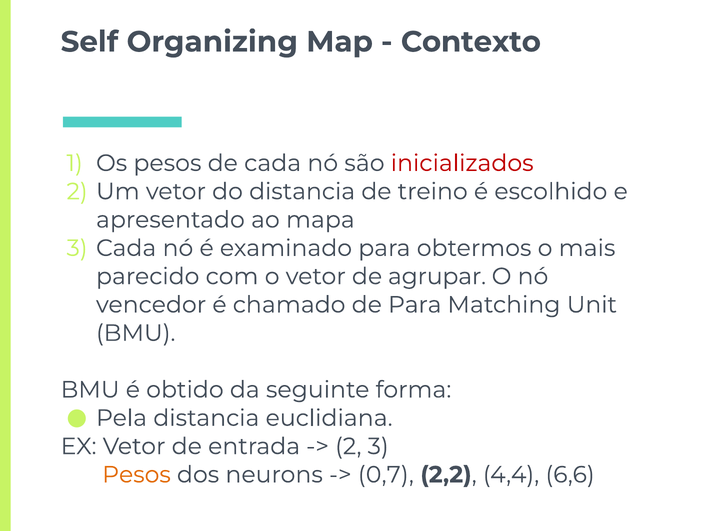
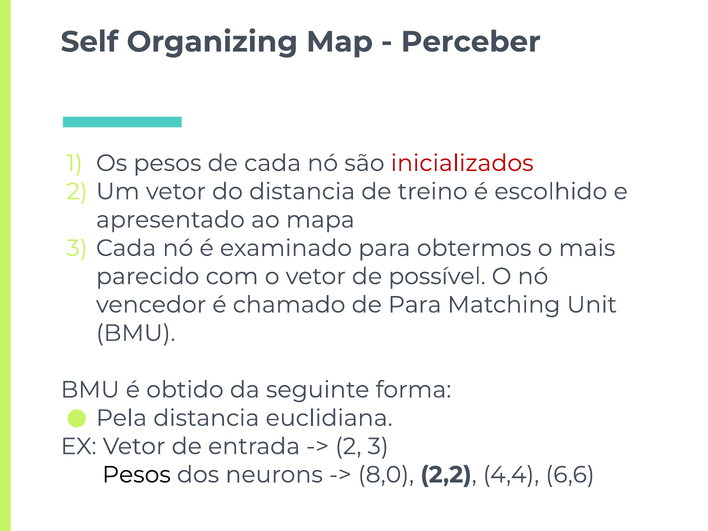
Contexto: Contexto -> Perceber
agrupar: agrupar -> possível
Pesos at (136, 475) colour: orange -> black
0,7: 0,7 -> 8,0
